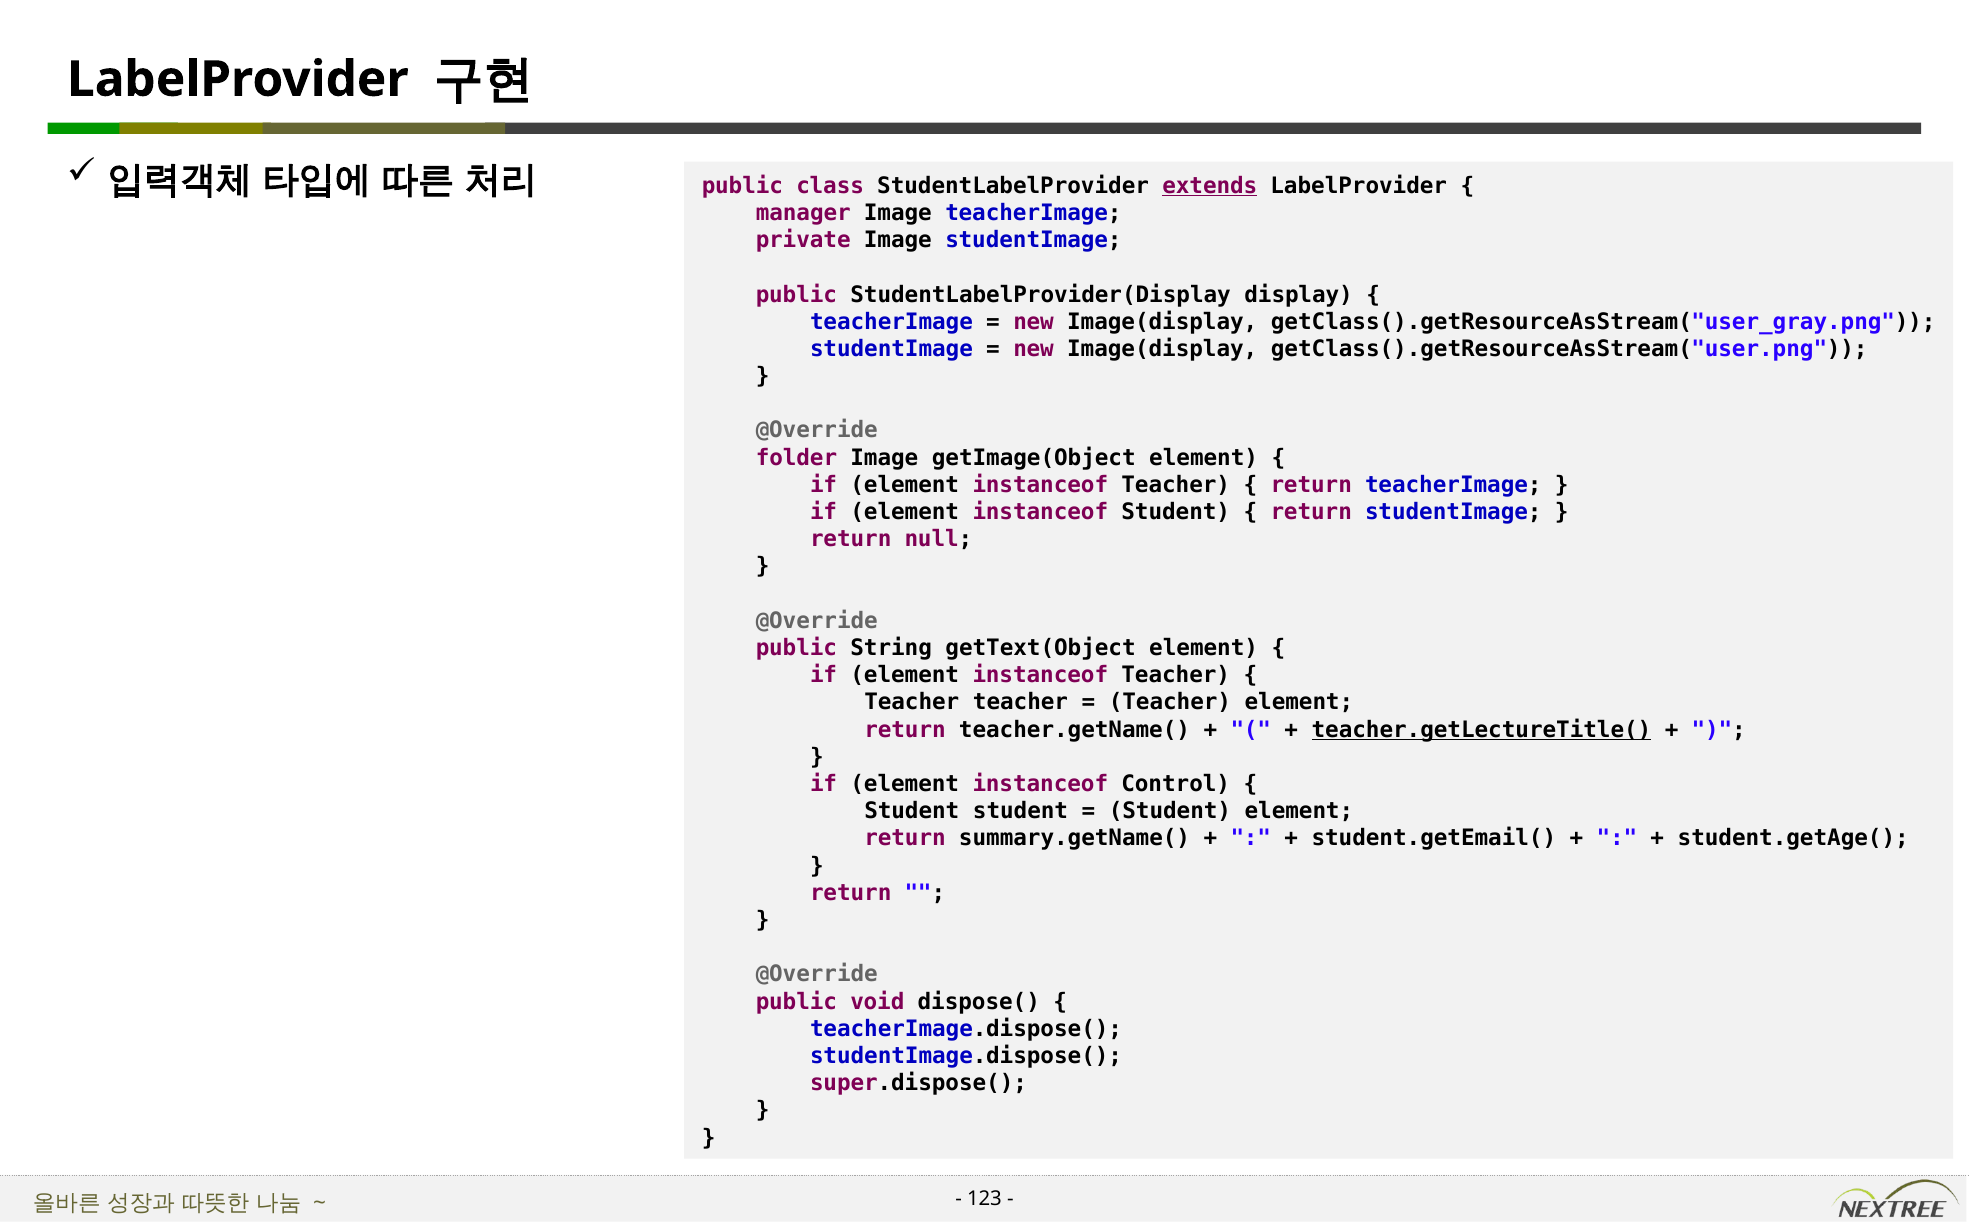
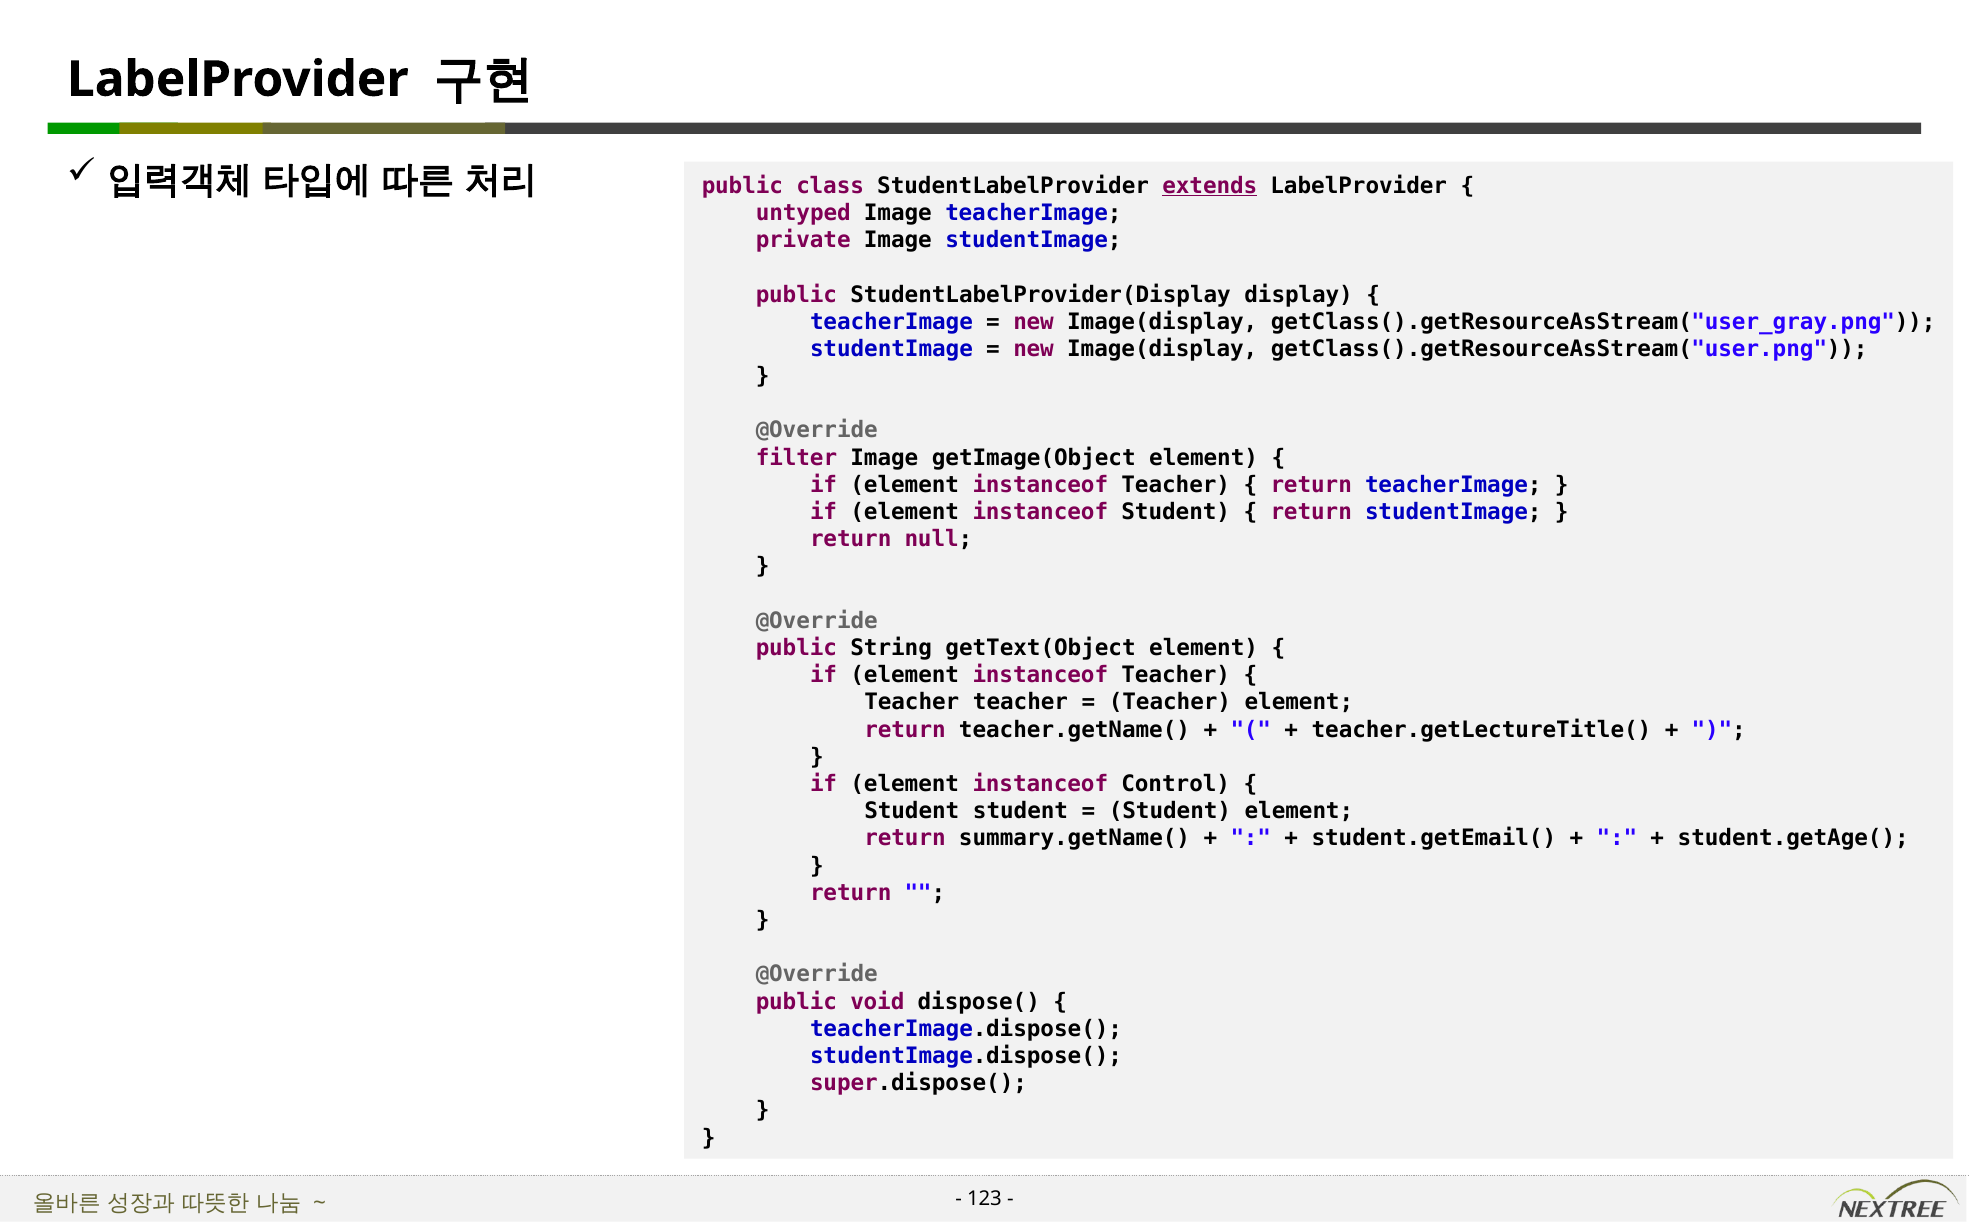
manager: manager -> untyped
folder: folder -> filter
teacher.getLectureTitle( underline: present -> none
